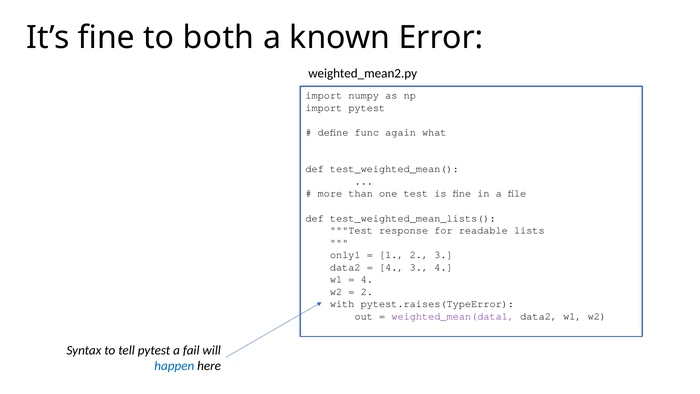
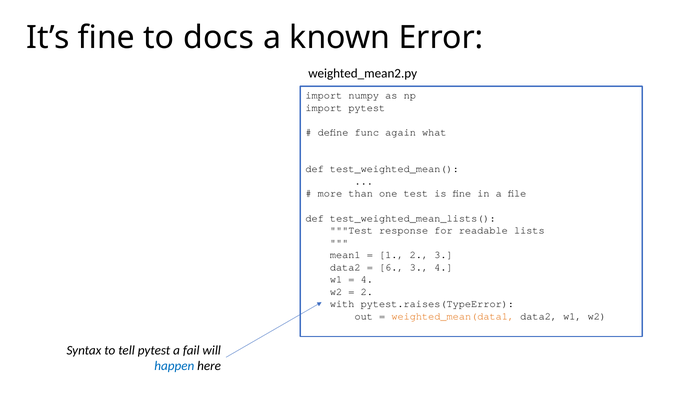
both: both -> docs
only1: only1 -> mean1
4 at (391, 267): 4 -> 6
weighted_mean(data1 colour: purple -> orange
